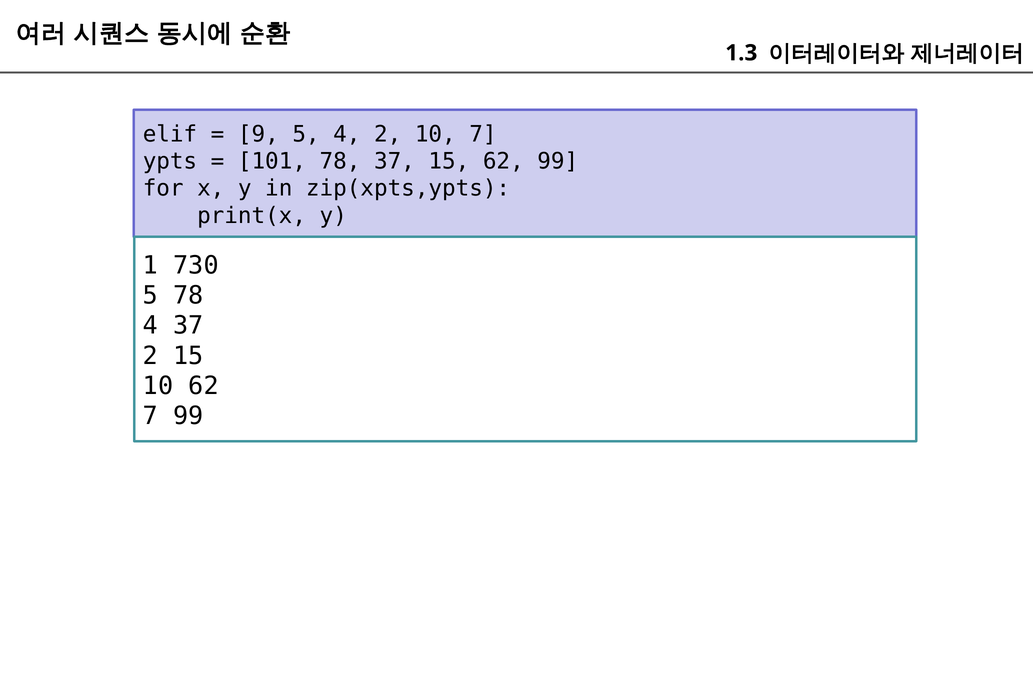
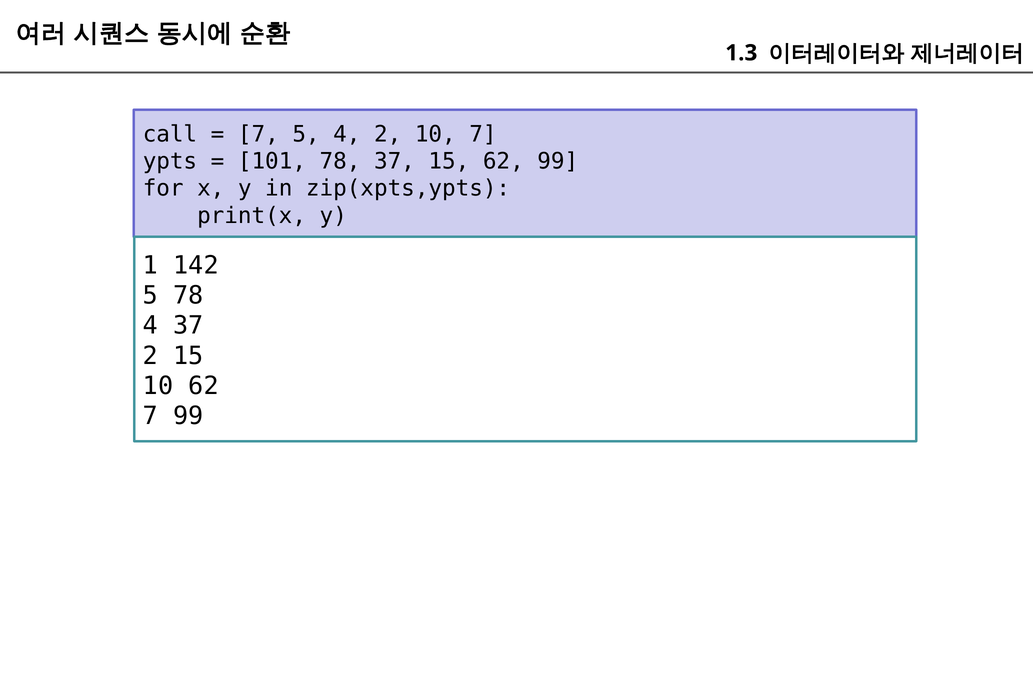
elif: elif -> call
9 at (258, 134): 9 -> 7
730: 730 -> 142
